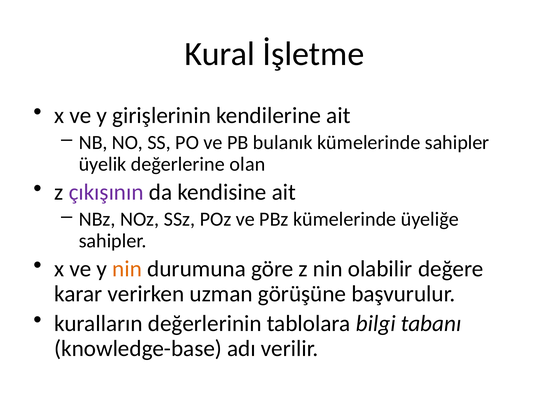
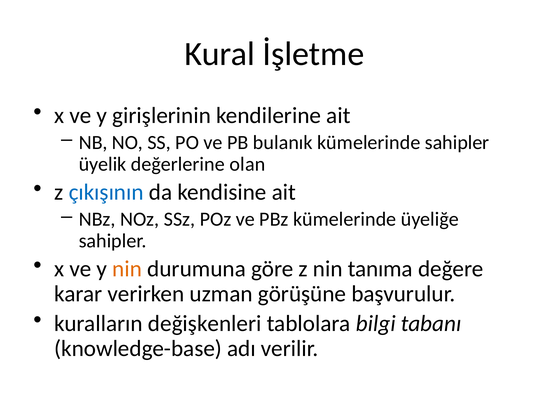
çıkışının colour: purple -> blue
olabilir: olabilir -> tanıma
değerlerinin: değerlerinin -> değişkenleri
